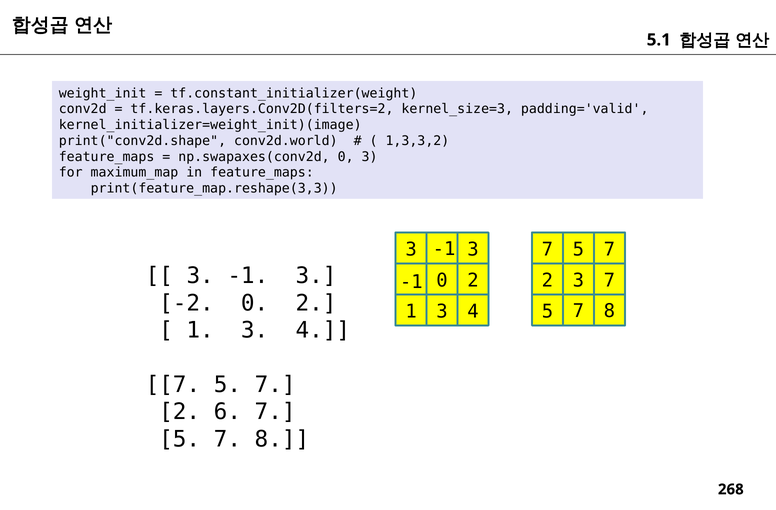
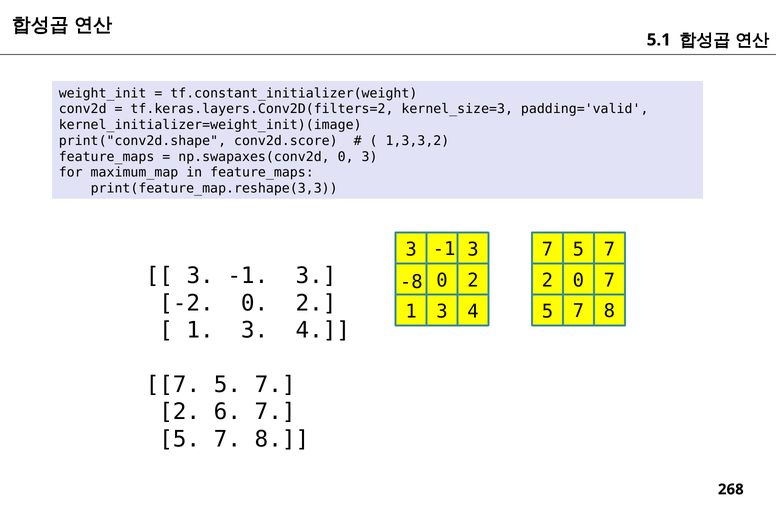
conv2d.world: conv2d.world -> conv2d.score
3 at (578, 280): 3 -> 0
-1 at (411, 282): -1 -> -8
